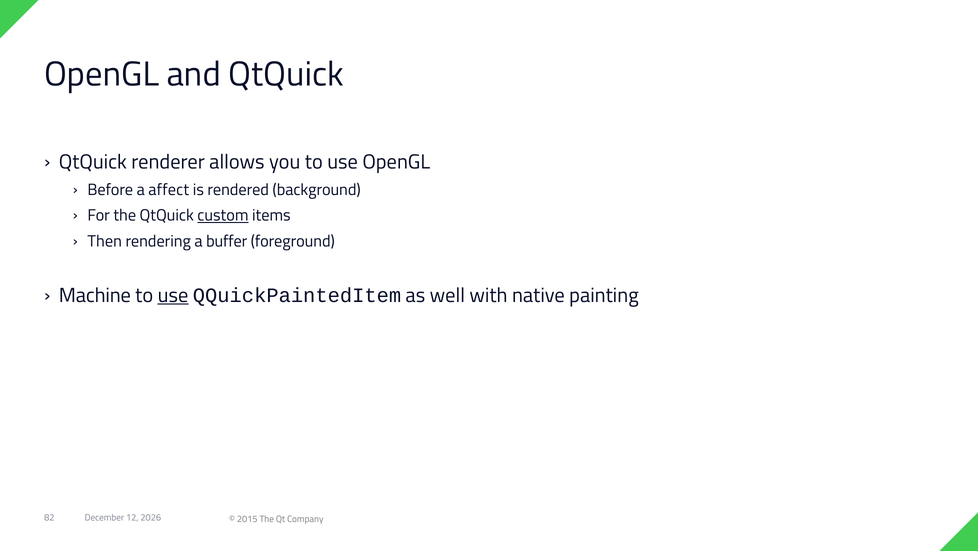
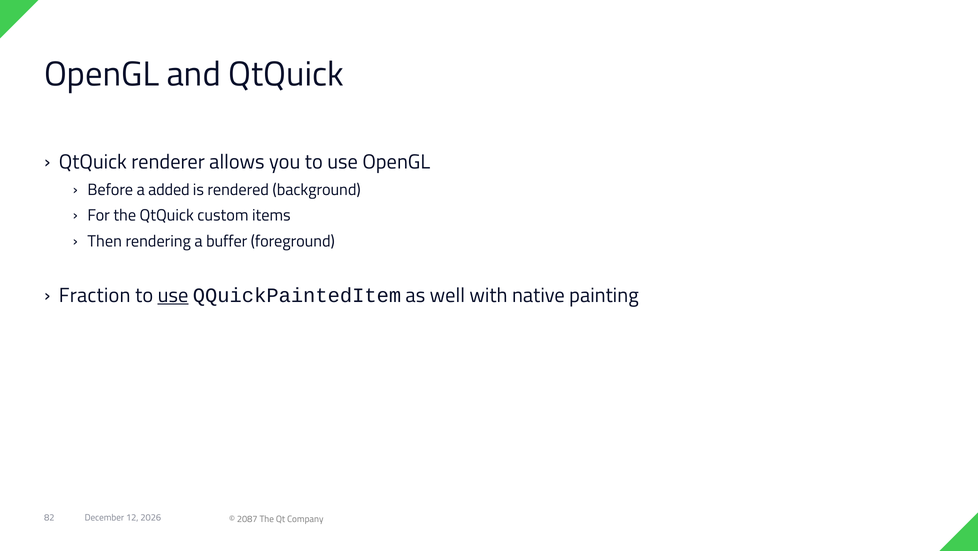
affect: affect -> added
custom underline: present -> none
Machine: Machine -> Fraction
2015: 2015 -> 2087
